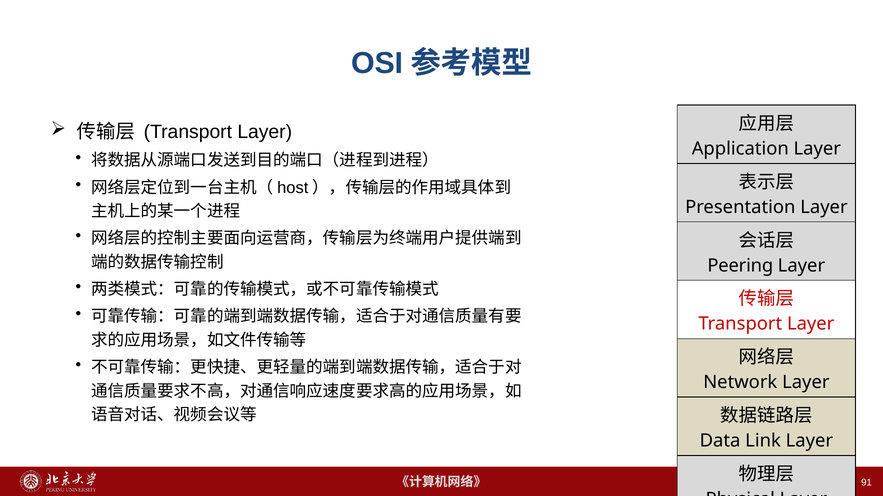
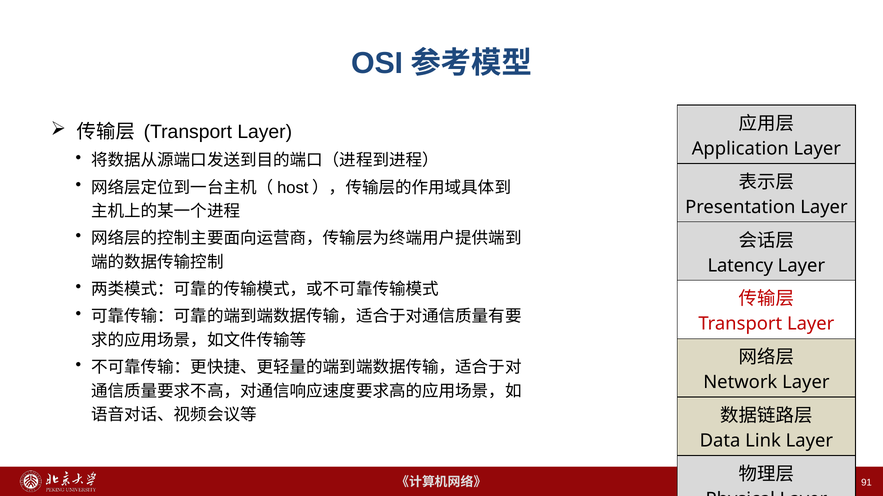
Peering: Peering -> Latency
